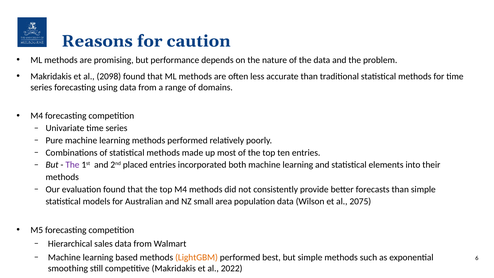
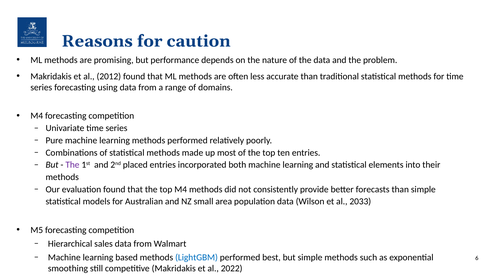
2098: 2098 -> 2012
2075: 2075 -> 2033
LightGBM colour: orange -> blue
